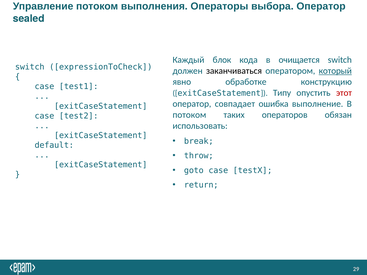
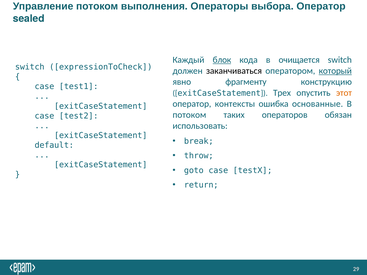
блок underline: none -> present
обработке: обработке -> фрагменту
Типу: Типу -> Трех
этот colour: red -> orange
совпадает: совпадает -> контексты
выполнение: выполнение -> основанные
